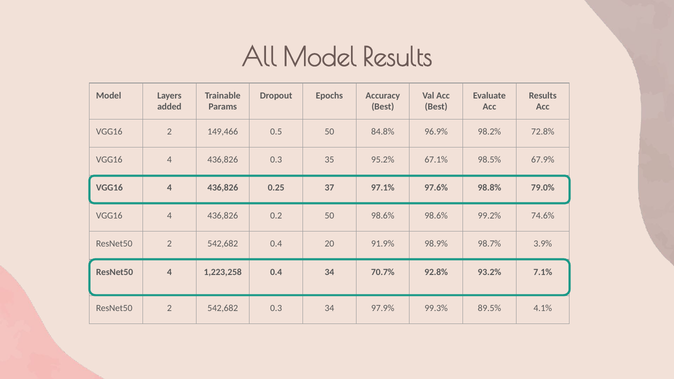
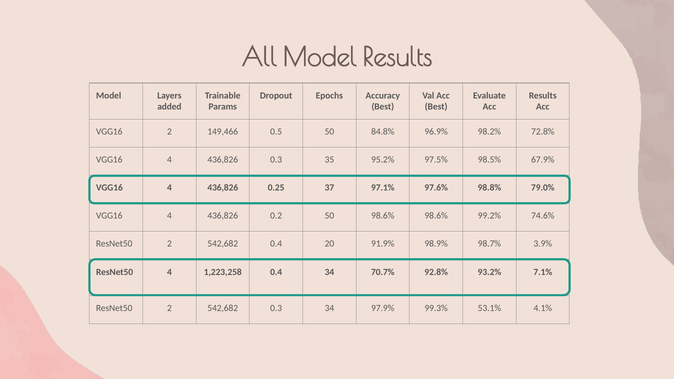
67.1%: 67.1% -> 97.5%
89.5%: 89.5% -> 53.1%
